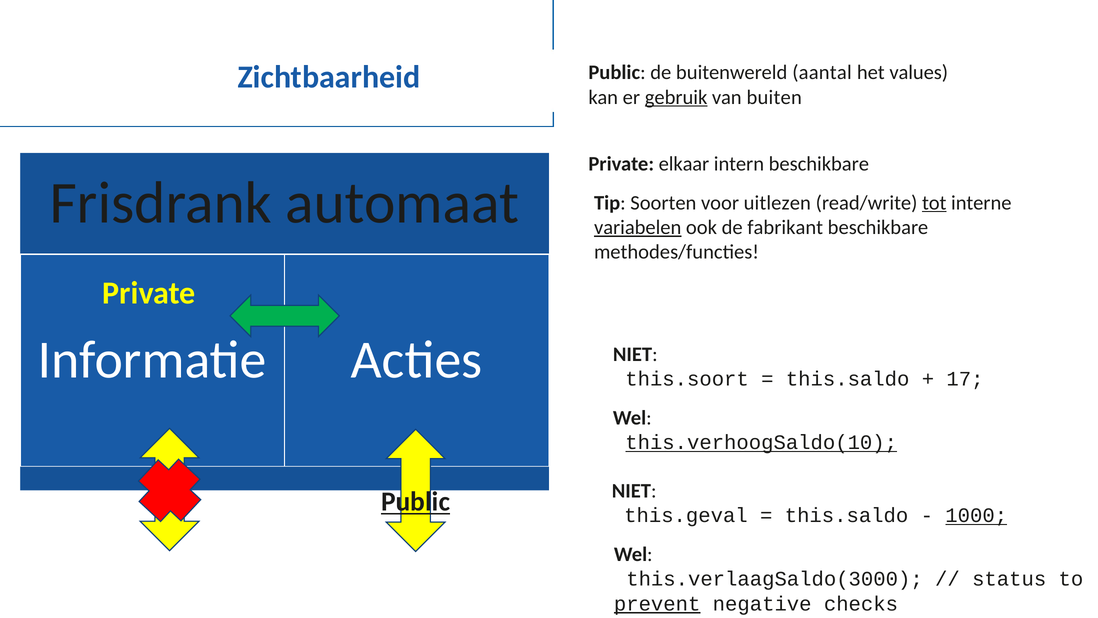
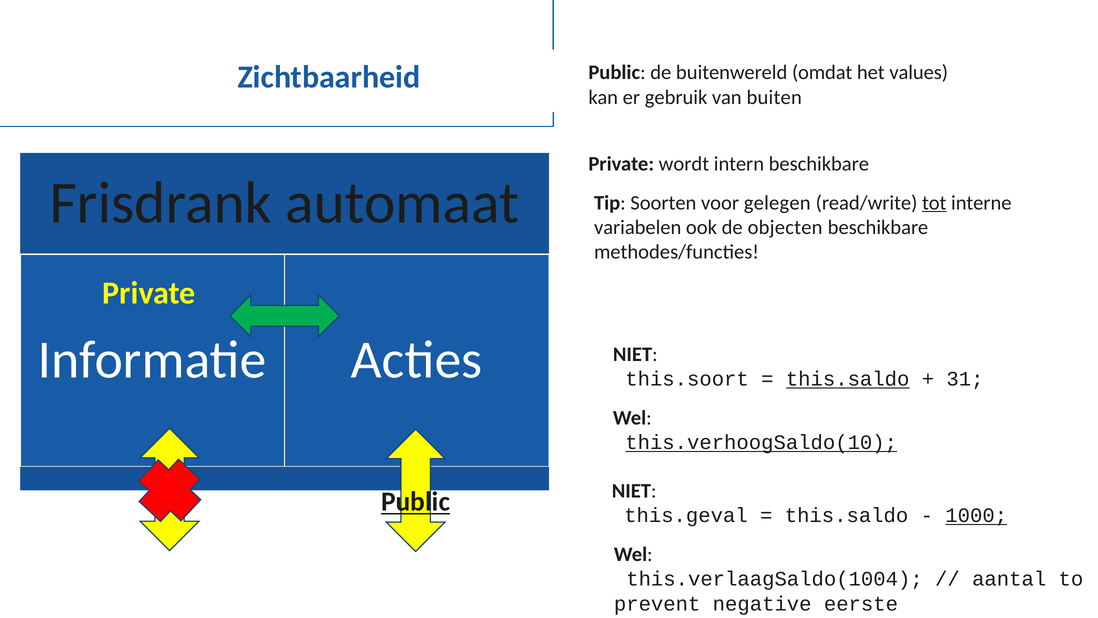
aantal: aantal -> omdat
gebruik underline: present -> none
elkaar: elkaar -> wordt
uitlezen: uitlezen -> gelegen
variabelen underline: present -> none
fabrikant: fabrikant -> objecten
this.saldo at (848, 379) underline: none -> present
17: 17 -> 31
this.verlaagSaldo(3000: this.verlaagSaldo(3000 -> this.verlaagSaldo(1004
status: status -> aantal
prevent underline: present -> none
checks: checks -> eerste
